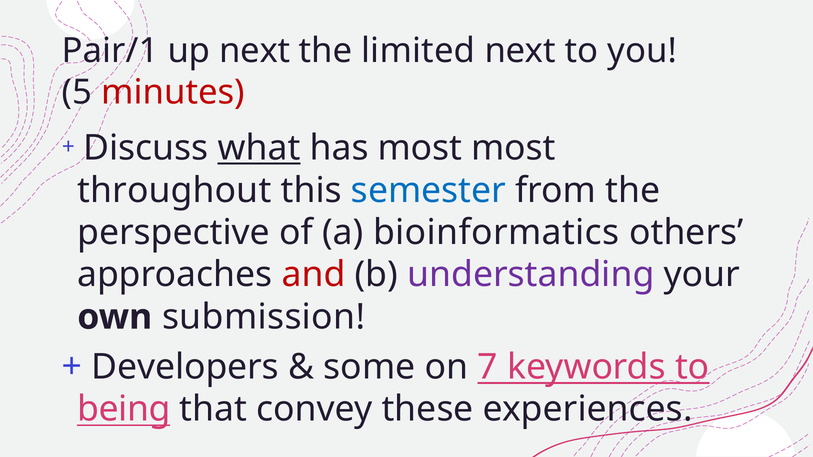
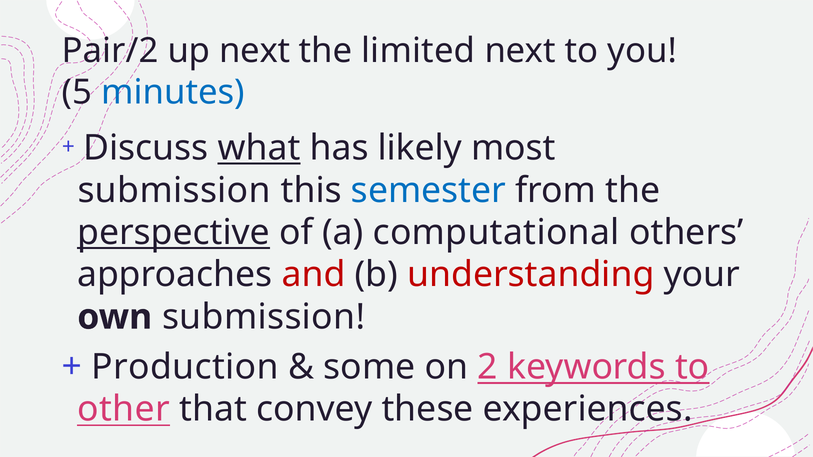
Pair/1: Pair/1 -> Pair/2
minutes colour: red -> blue
has most: most -> likely
throughout at (174, 190): throughout -> submission
perspective underline: none -> present
bioinformatics: bioinformatics -> computational
understanding colour: purple -> red
Developers: Developers -> Production
7: 7 -> 2
being: being -> other
